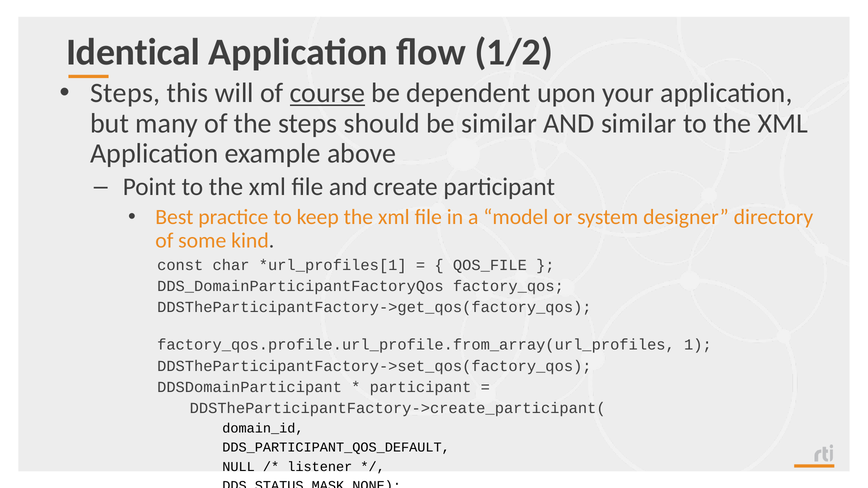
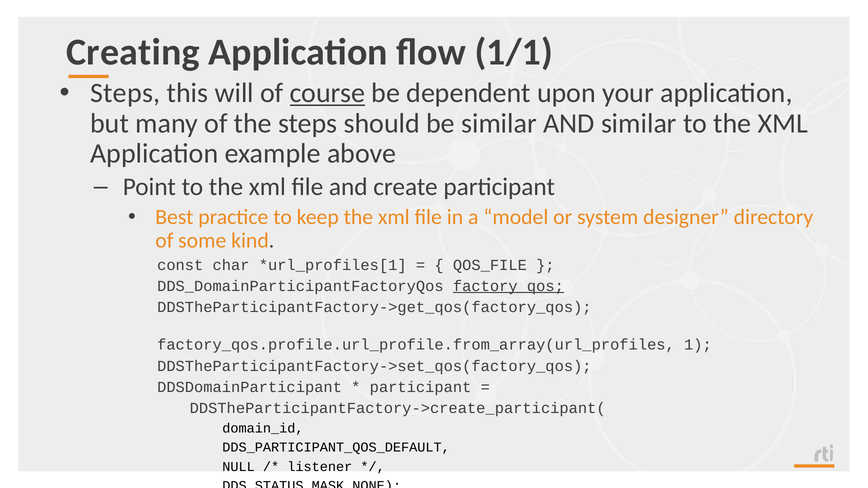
Identical: Identical -> Creating
1/2: 1/2 -> 1/1
factory_qos underline: none -> present
